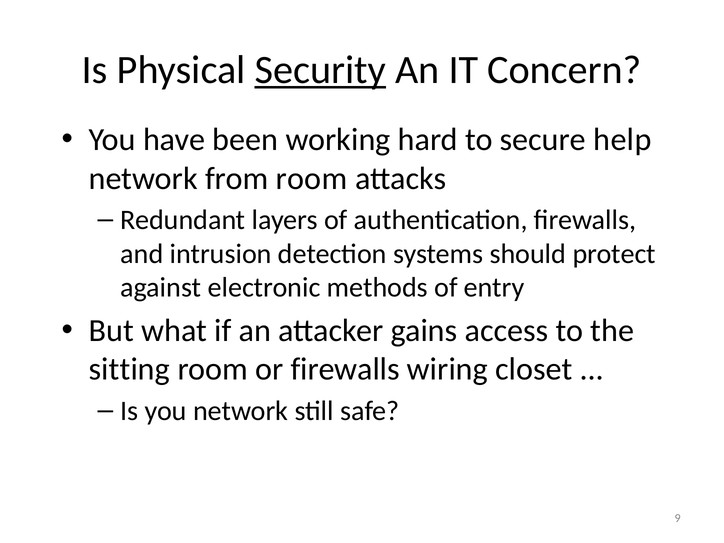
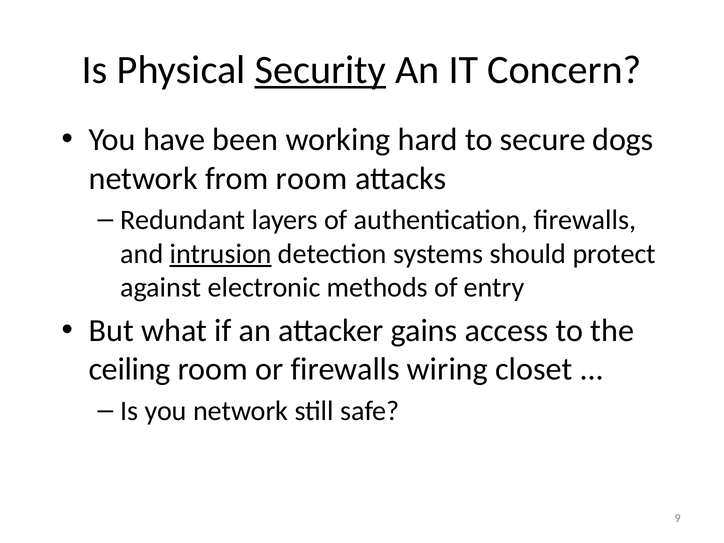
help: help -> dogs
intrusion underline: none -> present
sitting: sitting -> ceiling
